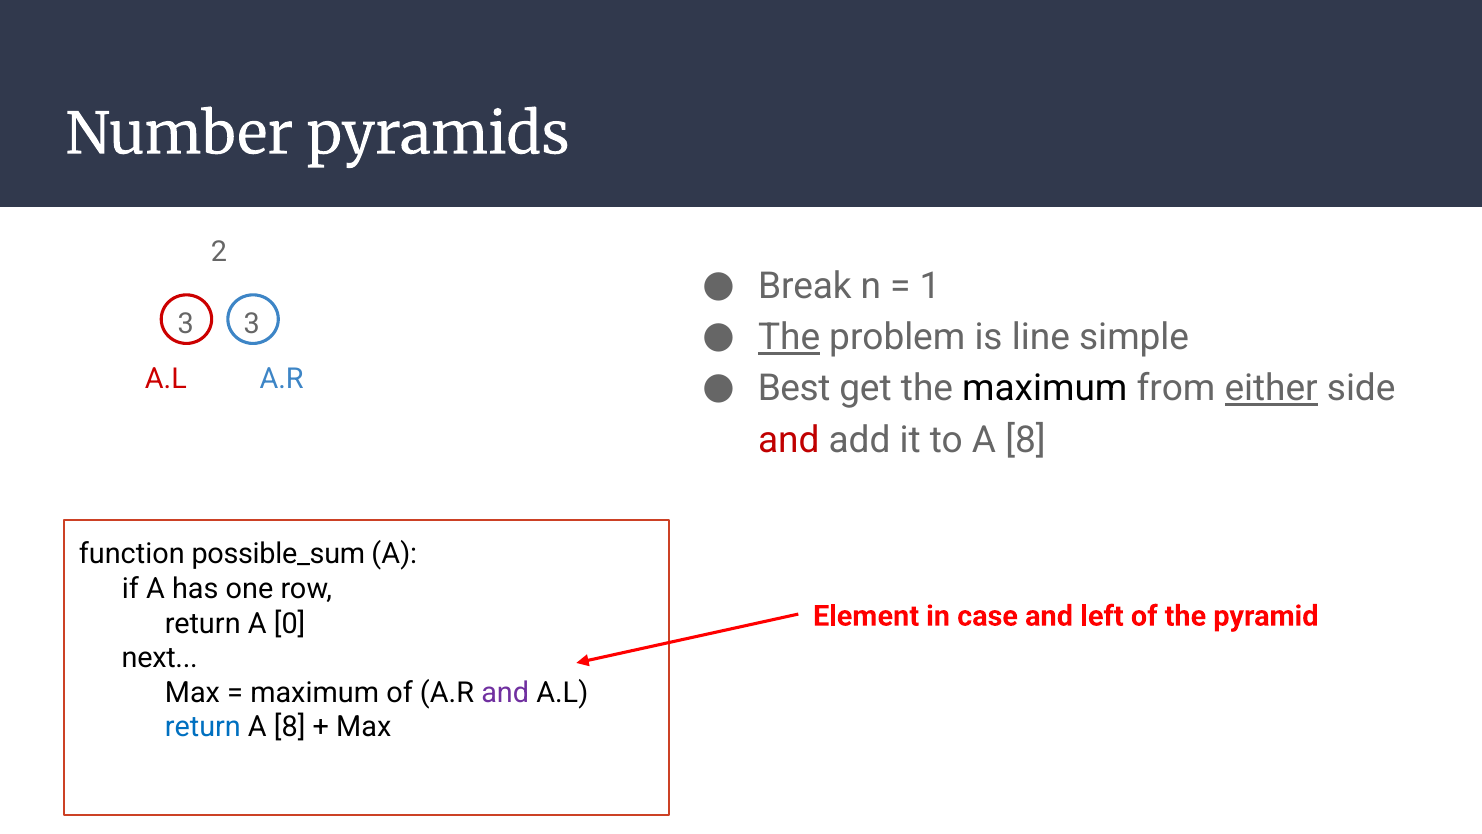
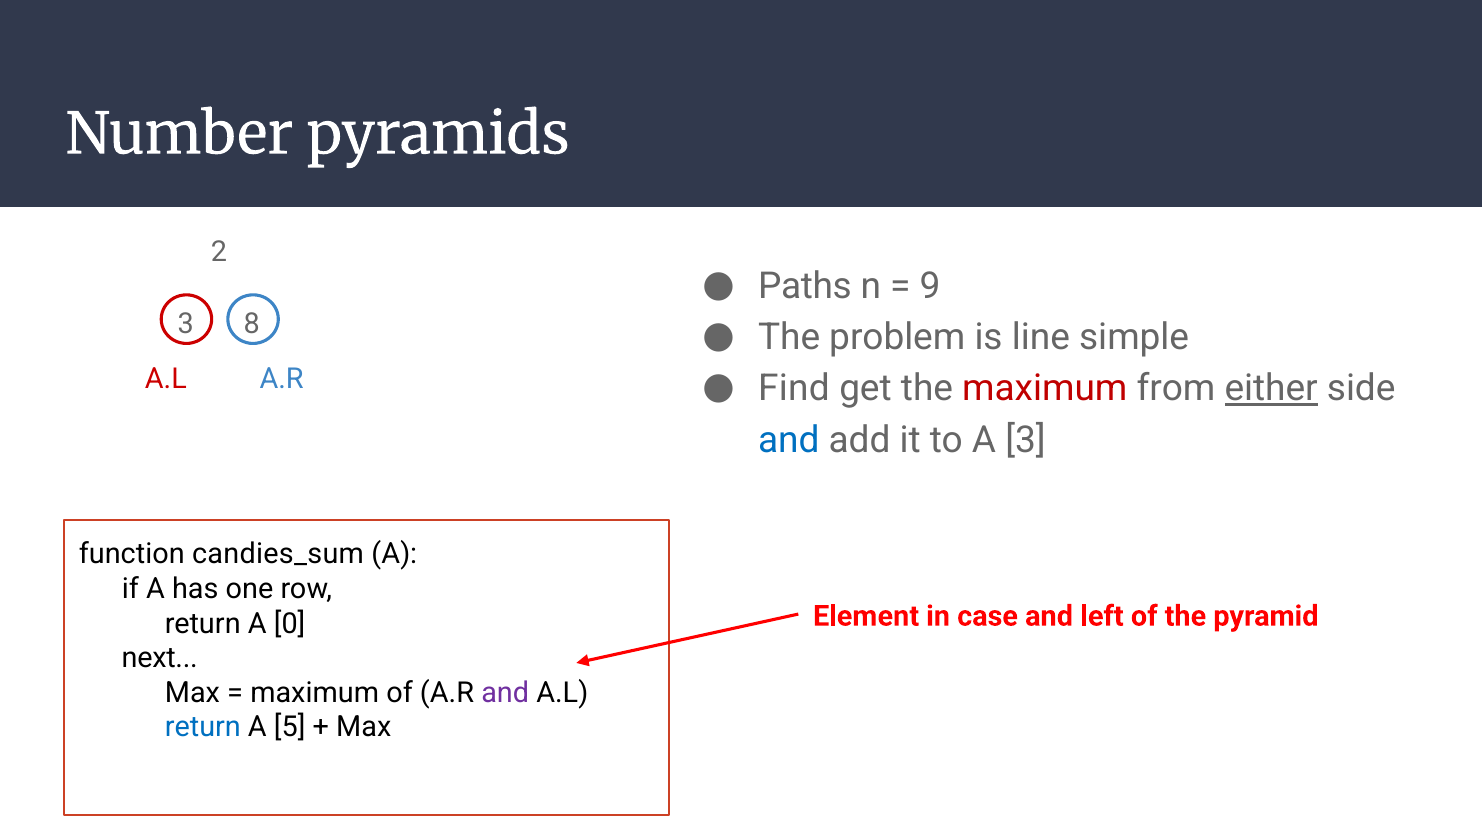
Break: Break -> Paths
1: 1 -> 9
3 3: 3 -> 8
The at (789, 337) underline: present -> none
Best: Best -> Find
maximum at (1045, 388) colour: black -> red
and at (789, 440) colour: red -> blue
to A 8: 8 -> 3
possible_sum: possible_sum -> candies_sum
8 at (290, 727): 8 -> 5
